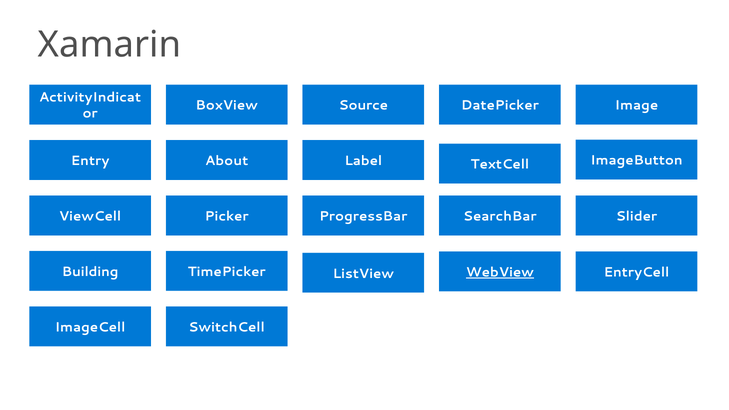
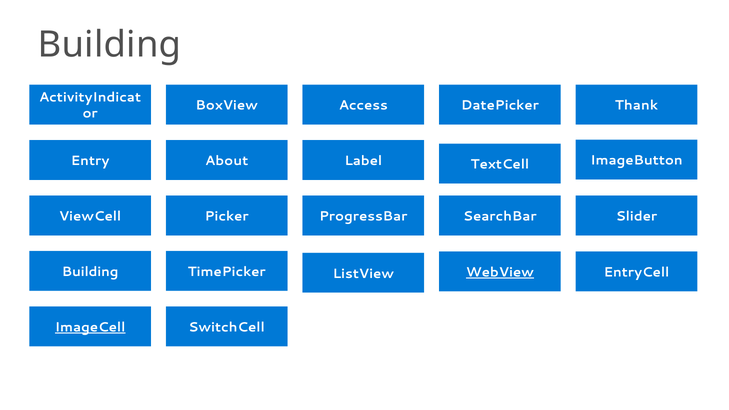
Xamarin at (110, 45): Xamarin -> Building
Source: Source -> Access
Image: Image -> Thank
ImageCell underline: none -> present
